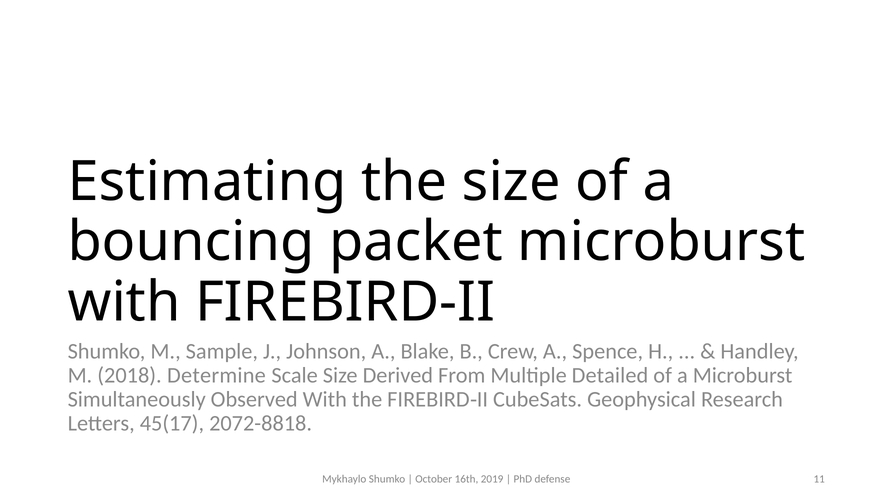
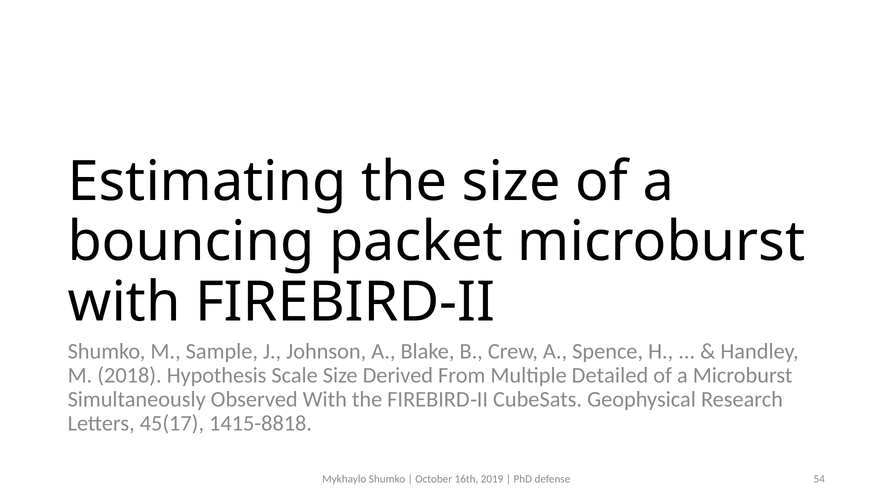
Determine: Determine -> Hypothesis
2072-8818: 2072-8818 -> 1415-8818
11: 11 -> 54
